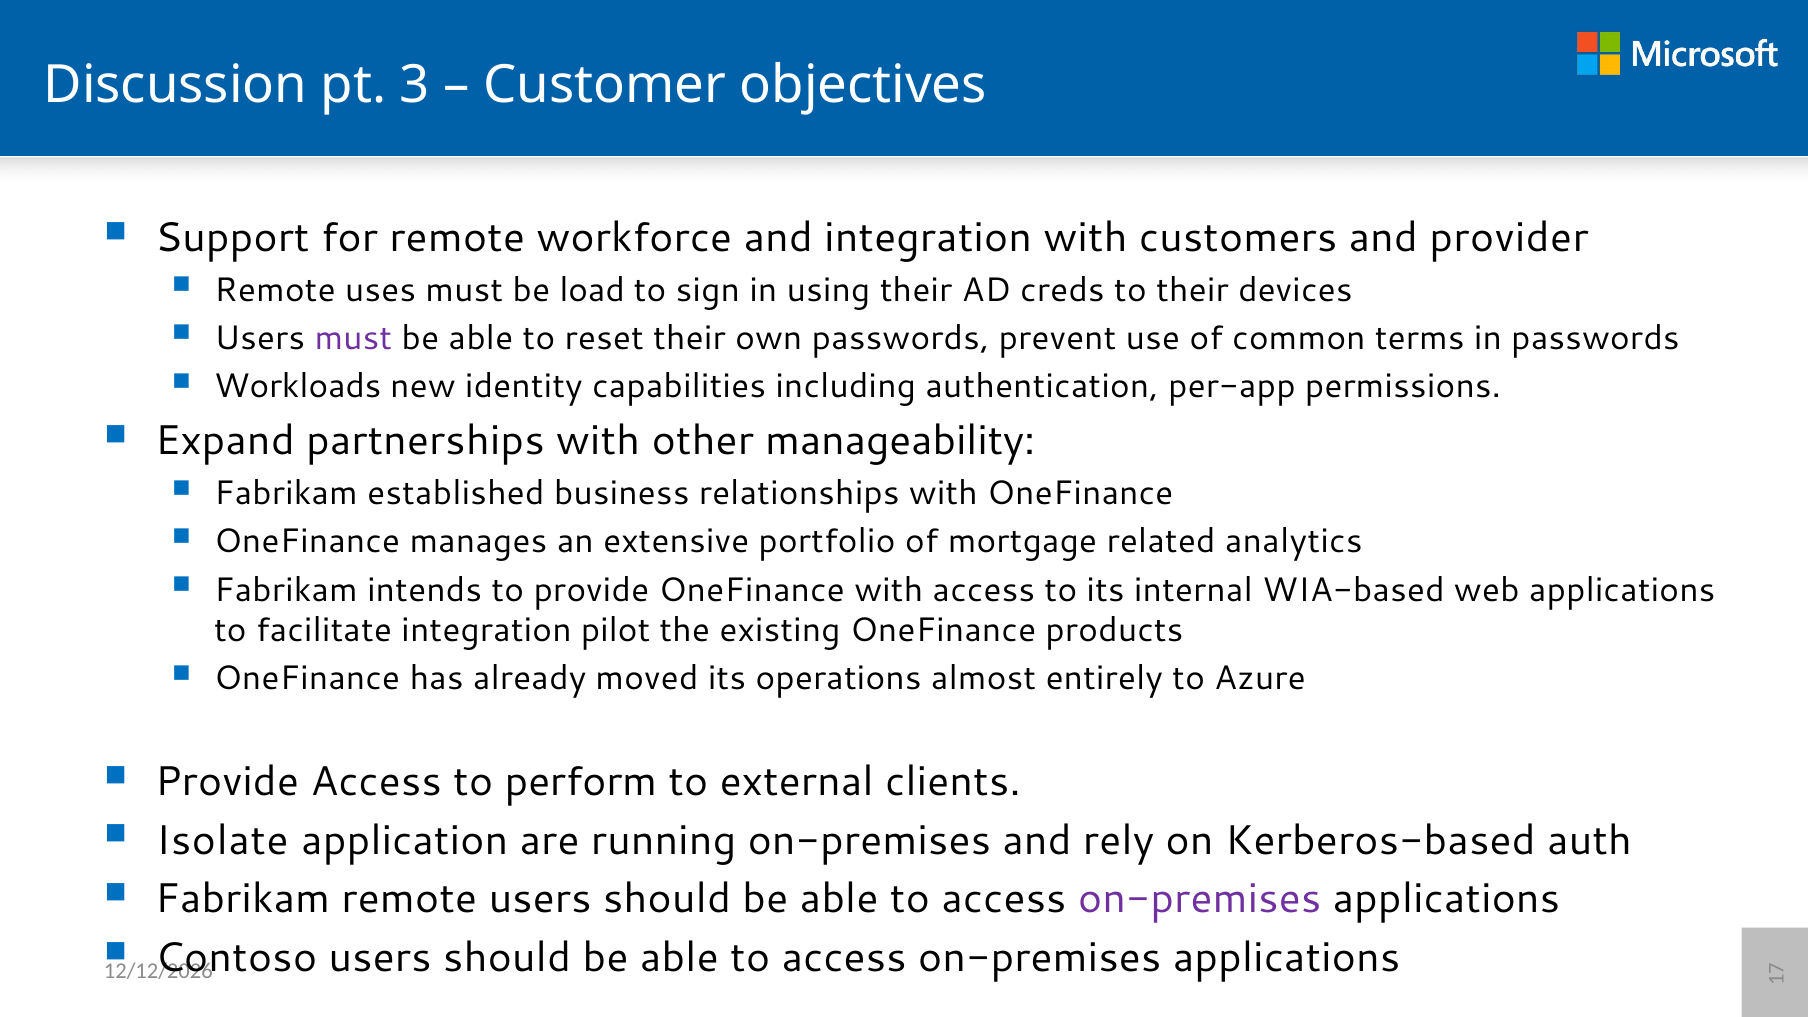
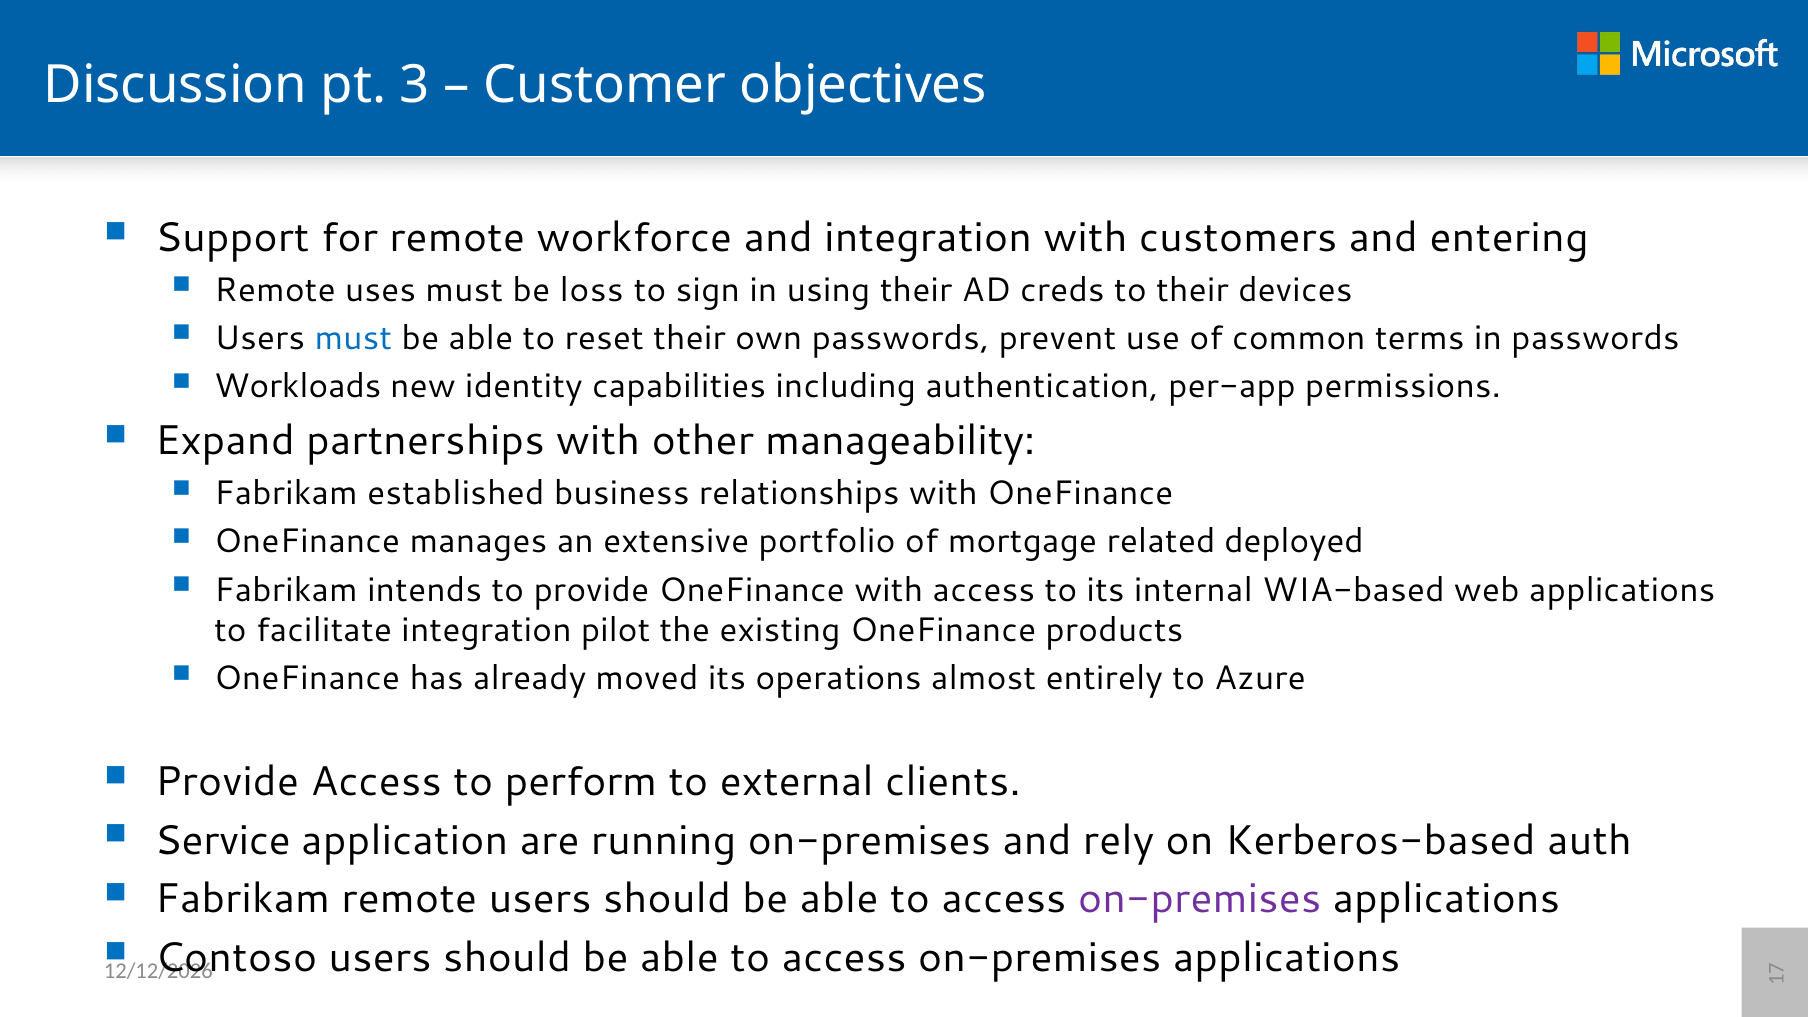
provider: provider -> entering
load: load -> loss
must at (353, 338) colour: purple -> blue
analytics: analytics -> deployed
Isolate: Isolate -> Service
